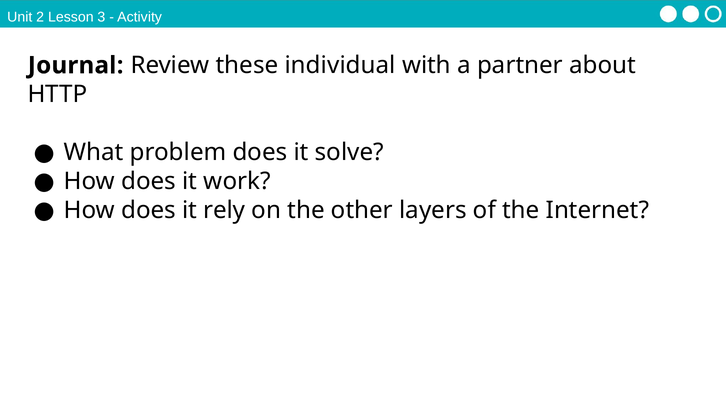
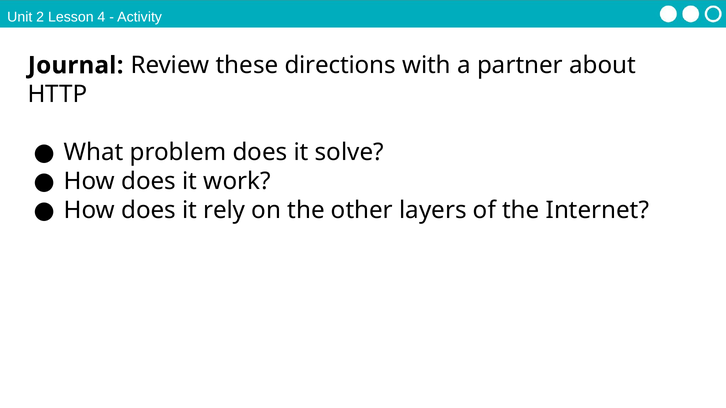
3: 3 -> 4
individual: individual -> directions
